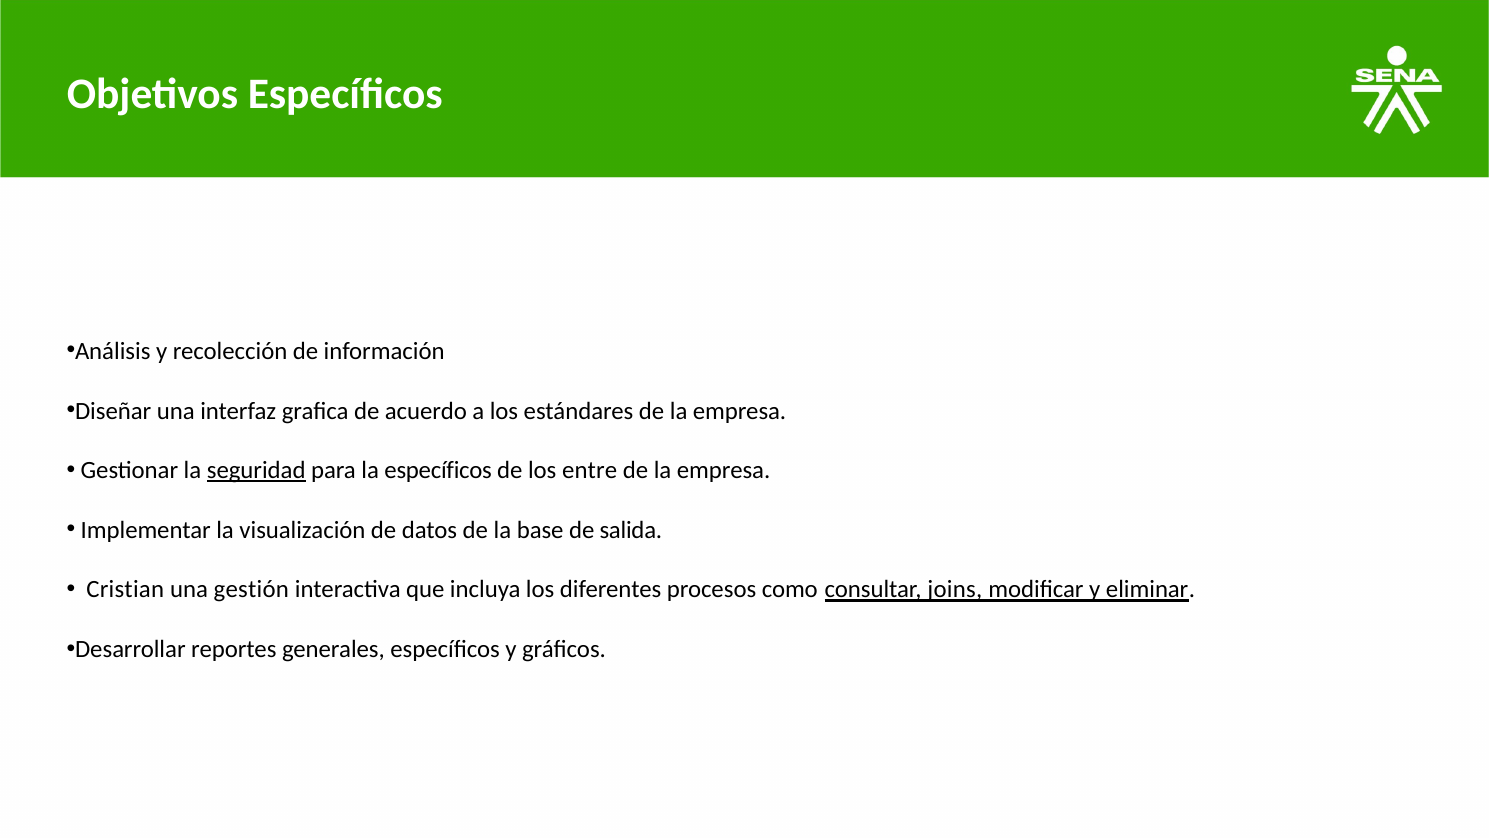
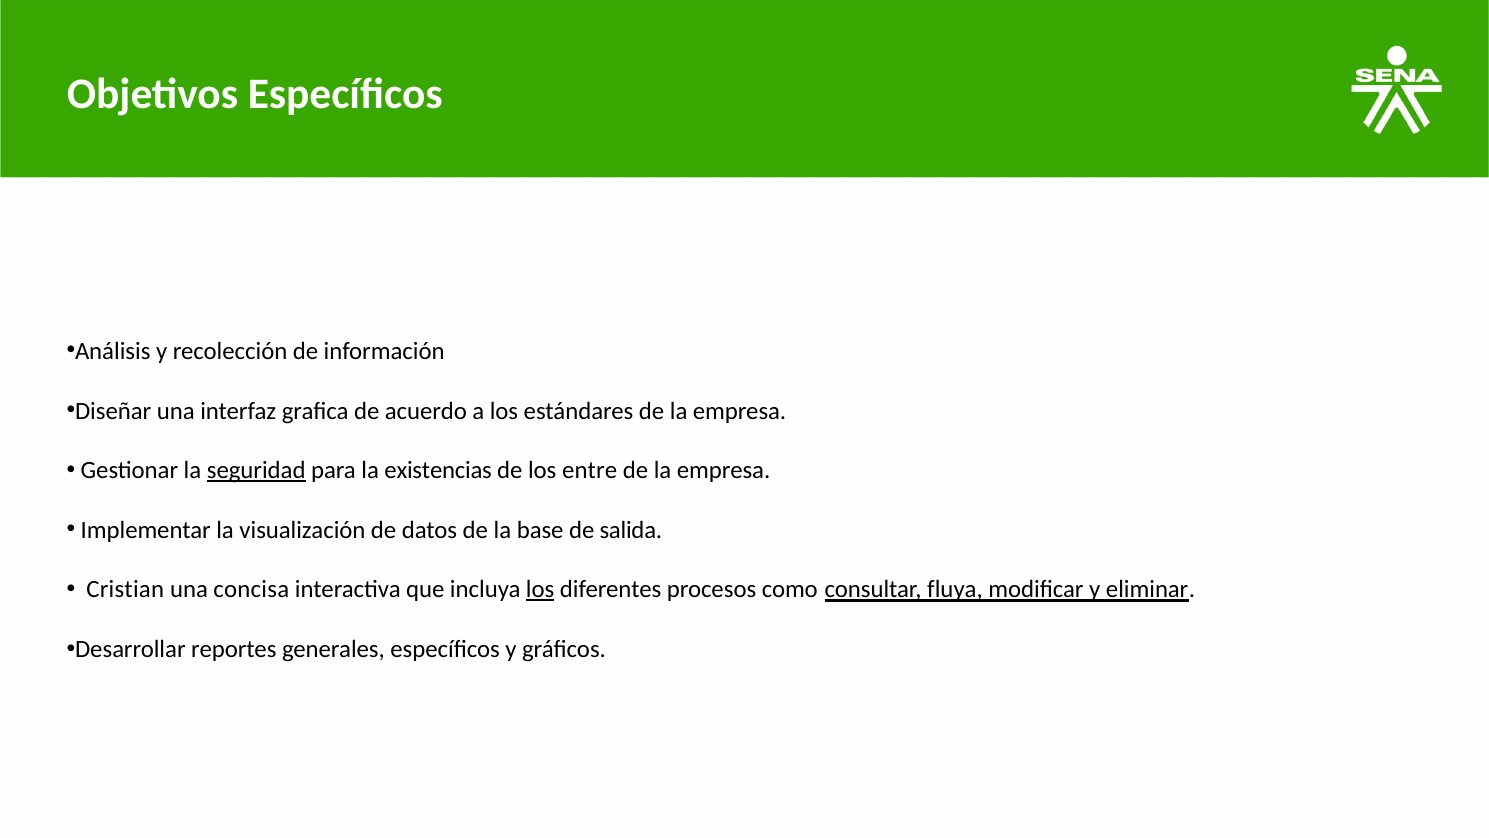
la específicos: específicos -> existencias
gestión: gestión -> concisa
los at (540, 589) underline: none -> present
joins: joins -> fluya
